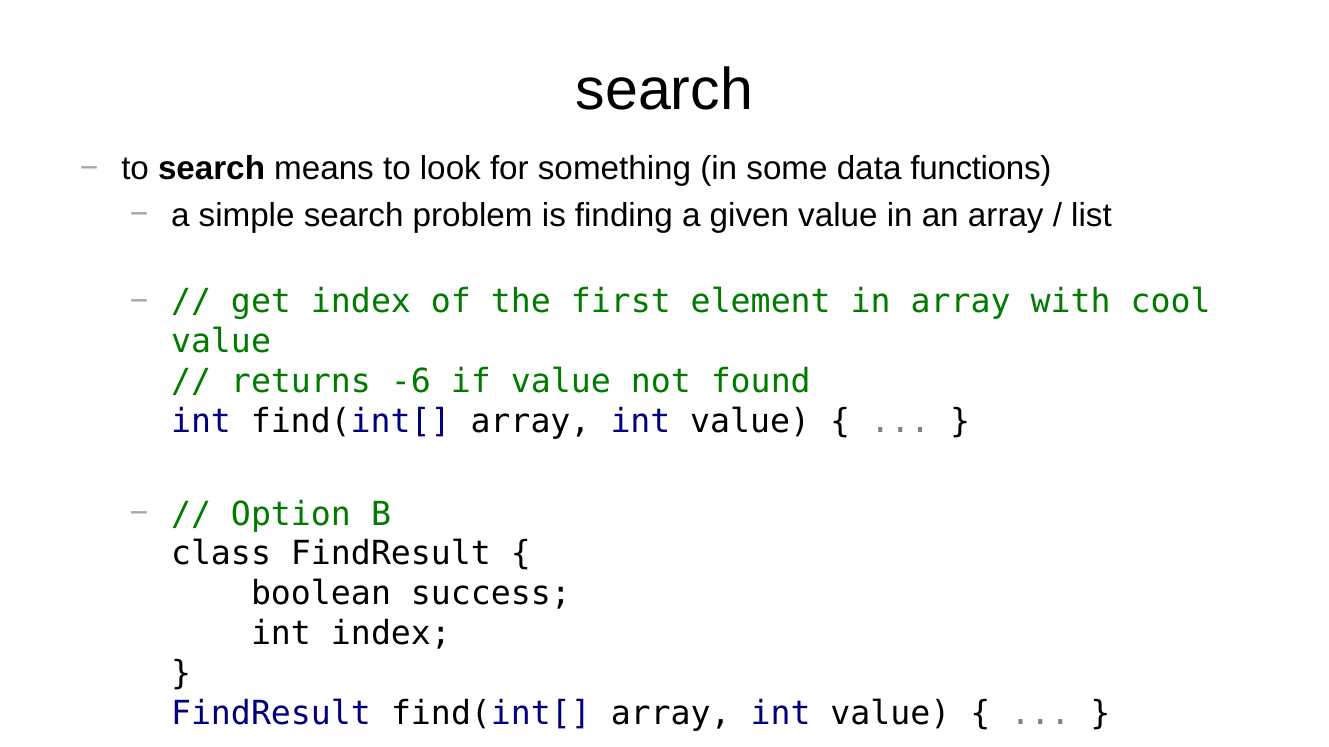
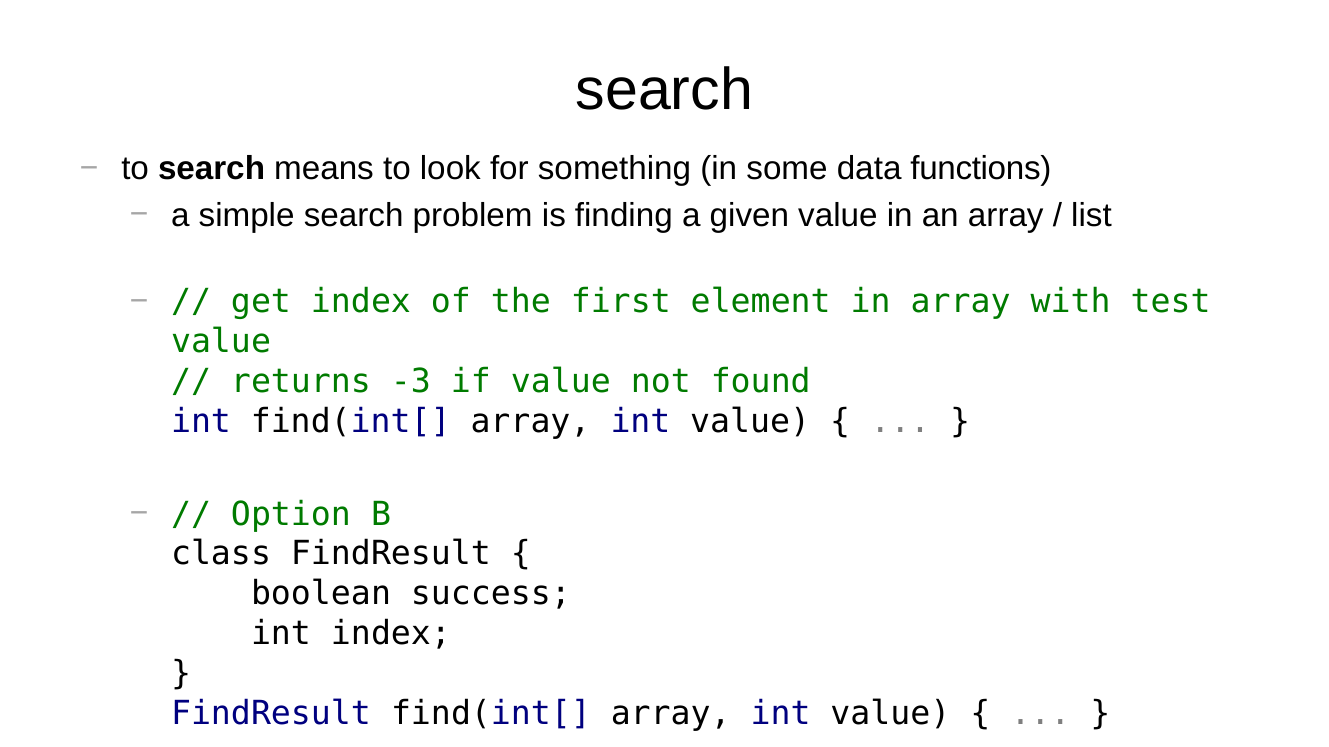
cool: cool -> test
-6: -6 -> -3
